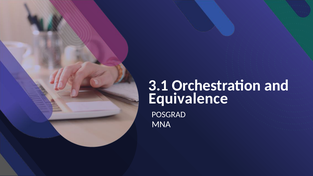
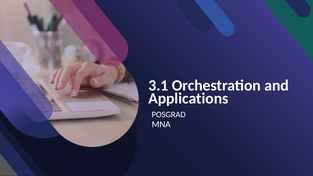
Equivalence: Equivalence -> Applications
